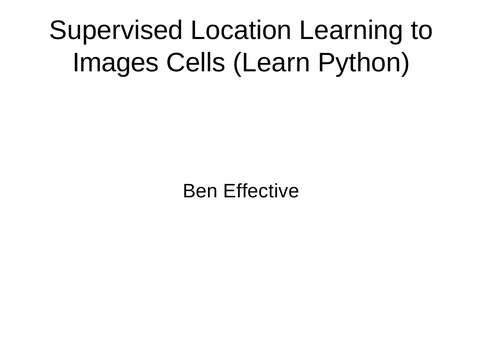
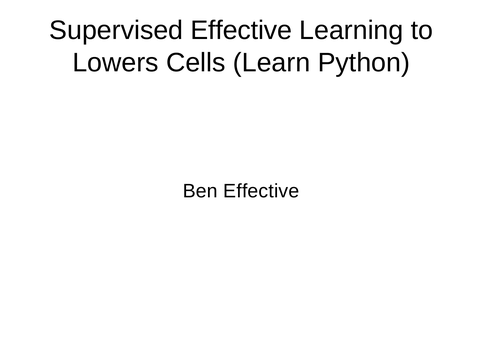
Supervised Location: Location -> Effective
Images: Images -> Lowers
